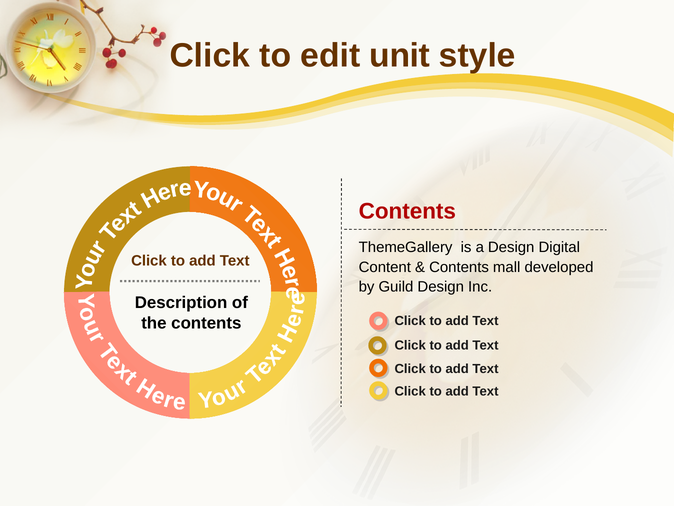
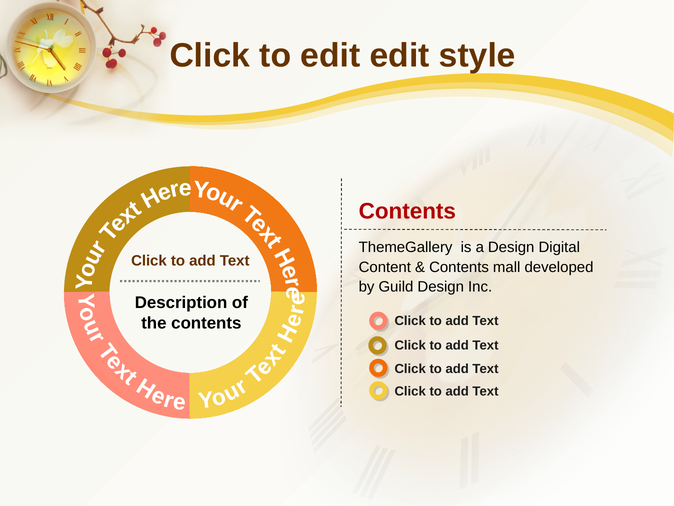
edit unit: unit -> edit
